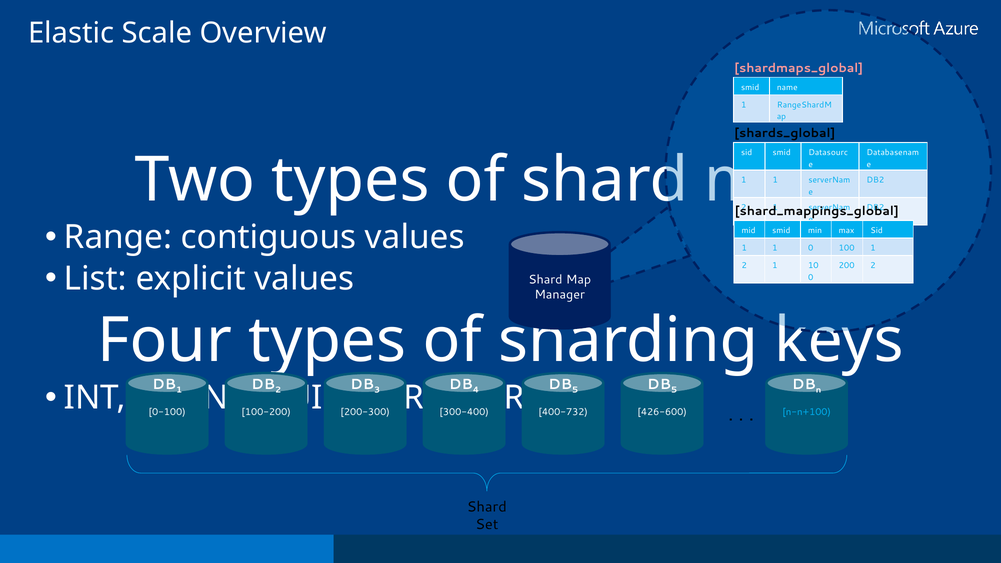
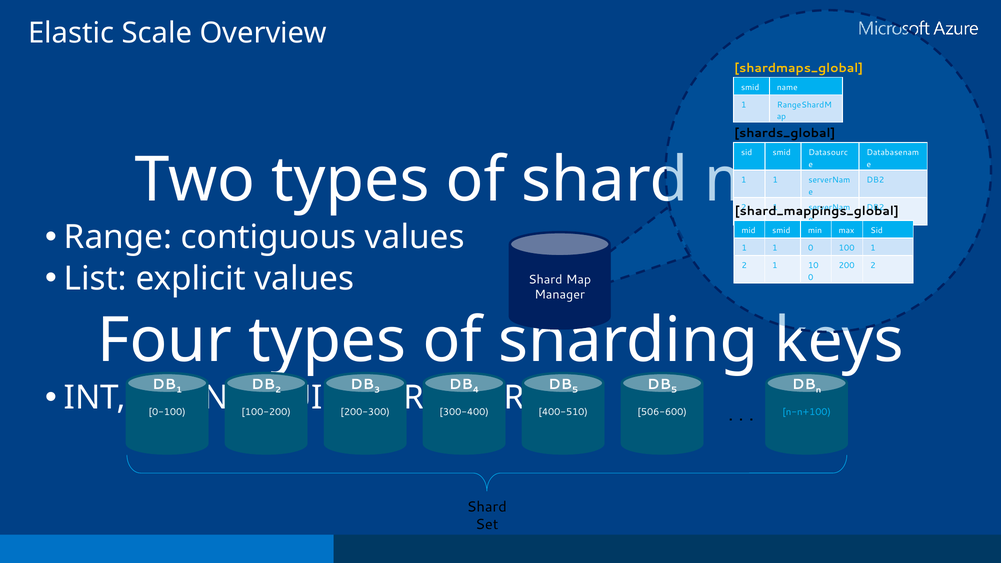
shardmaps_global colour: pink -> yellow
400-732: 400-732 -> 400-510
426-600: 426-600 -> 506-600
